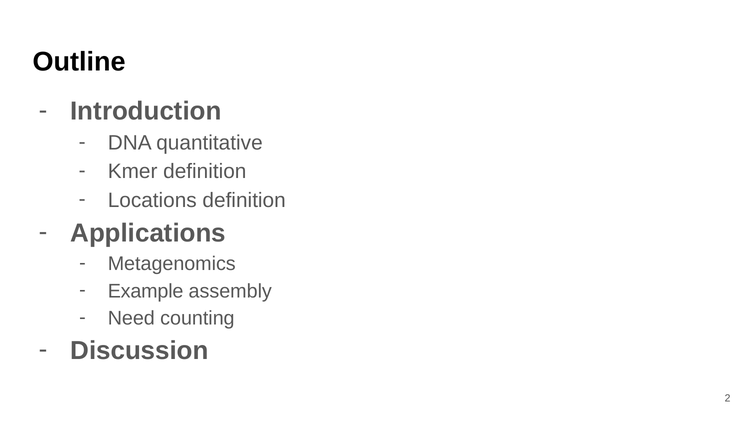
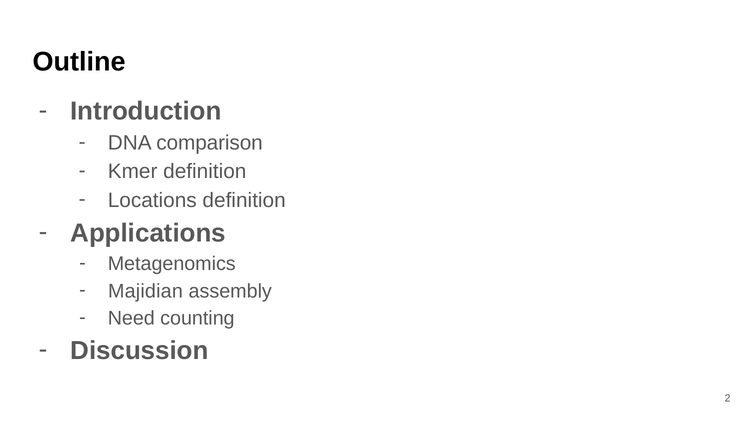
quantitative: quantitative -> comparison
Example: Example -> Majidian
